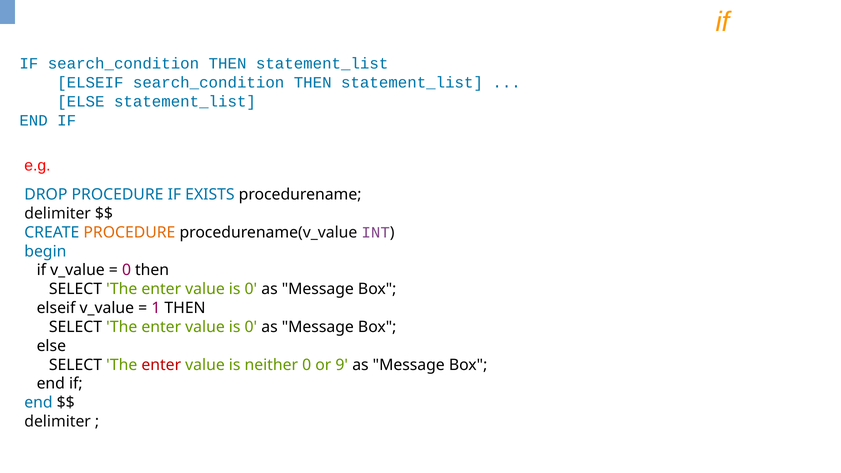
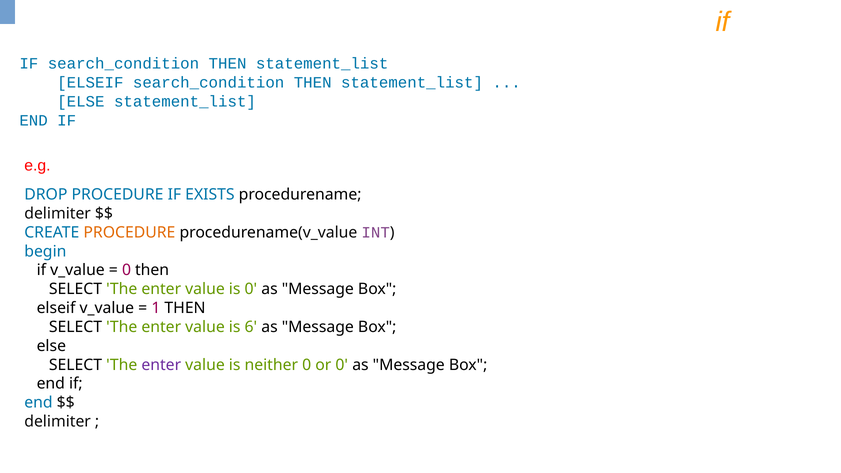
0 at (251, 327): 0 -> 6
enter at (161, 365) colour: red -> purple
or 9: 9 -> 0
